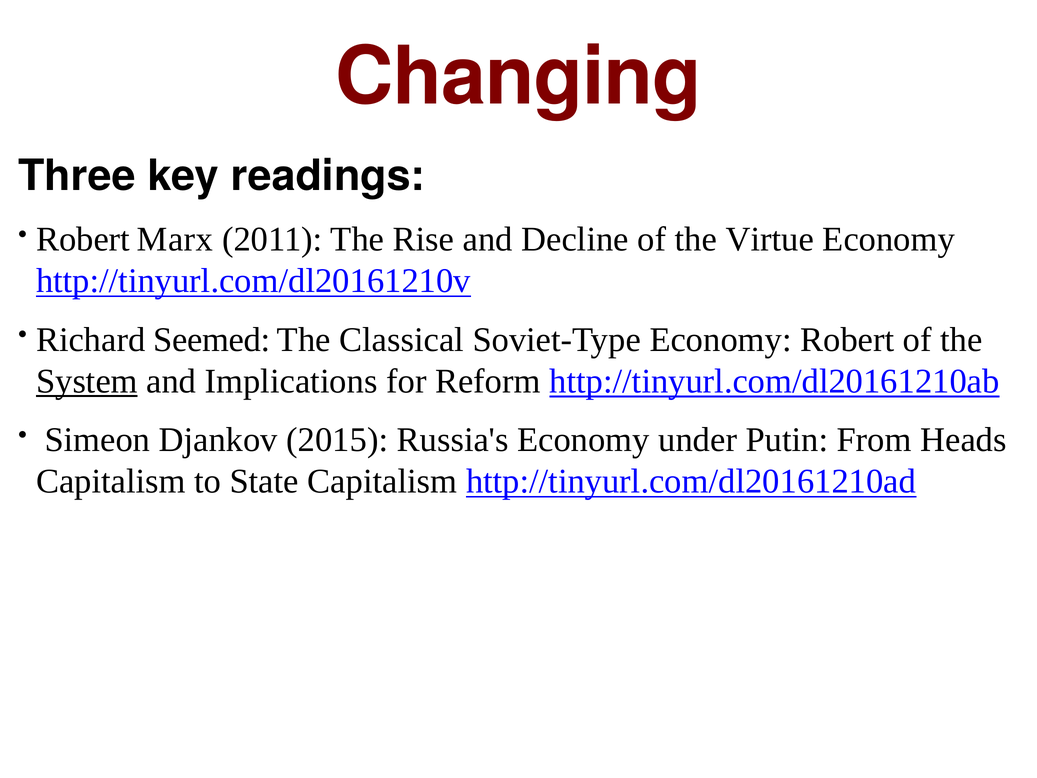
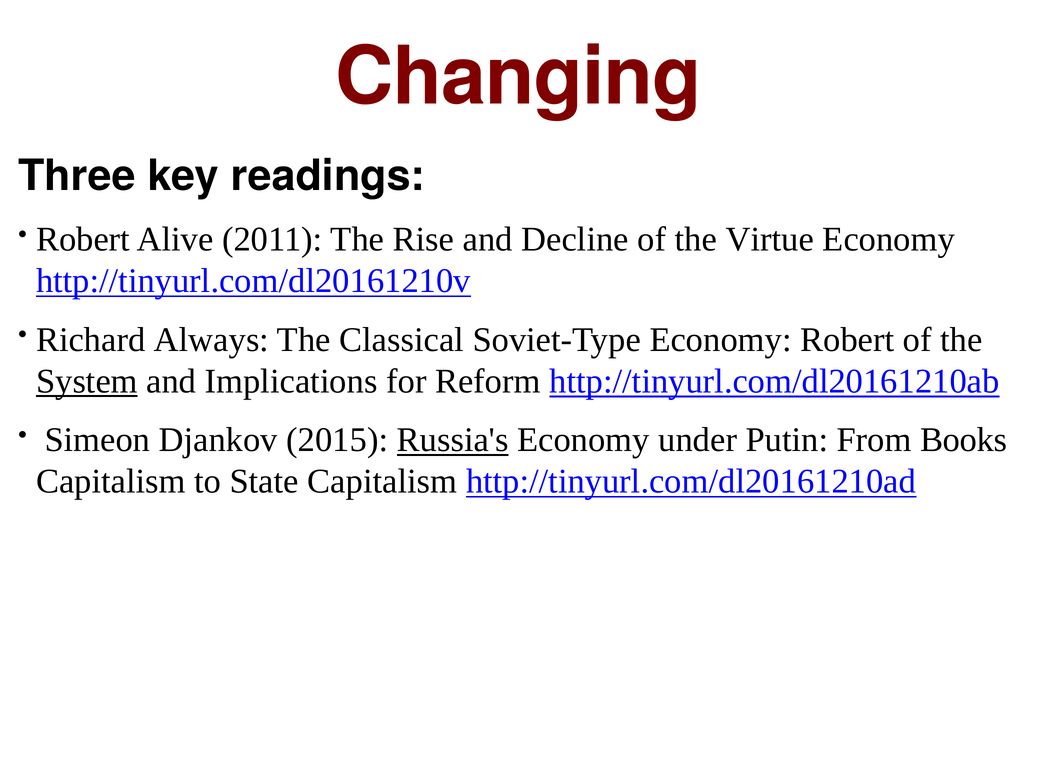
Marx: Marx -> Alive
Seemed: Seemed -> Always
Russia's underline: none -> present
Heads: Heads -> Books
